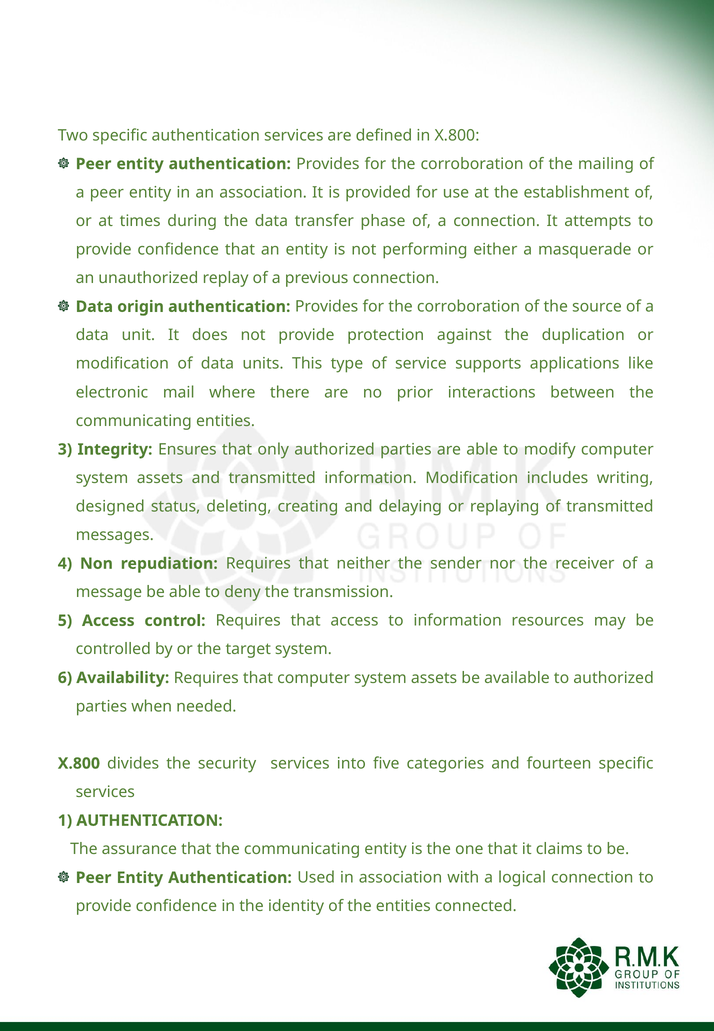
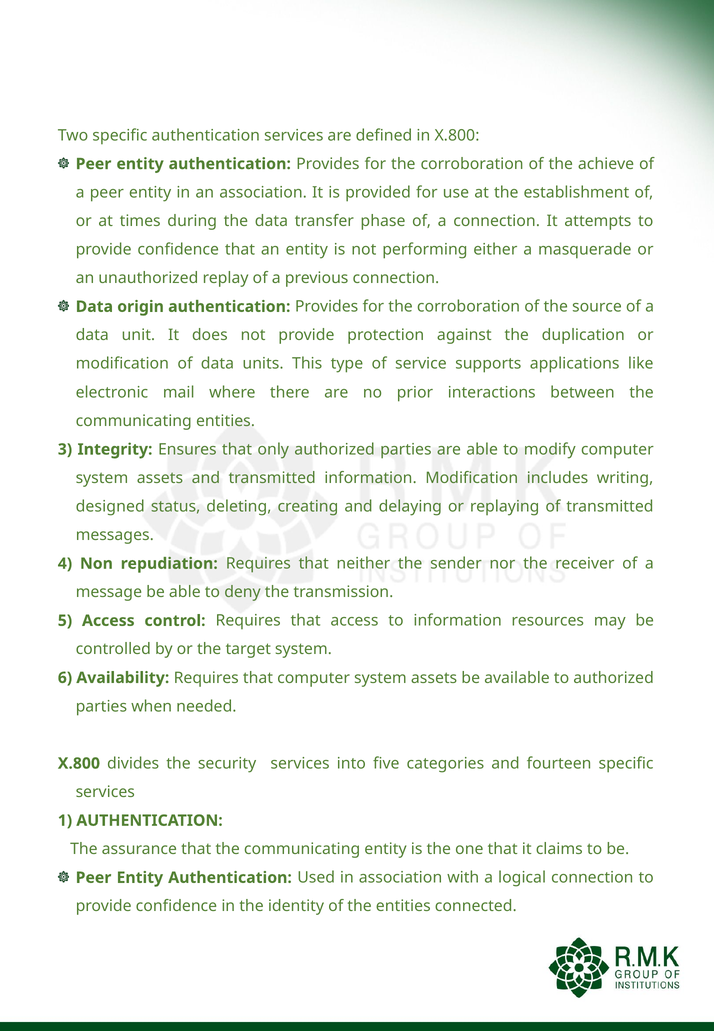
mailing: mailing -> achieve
